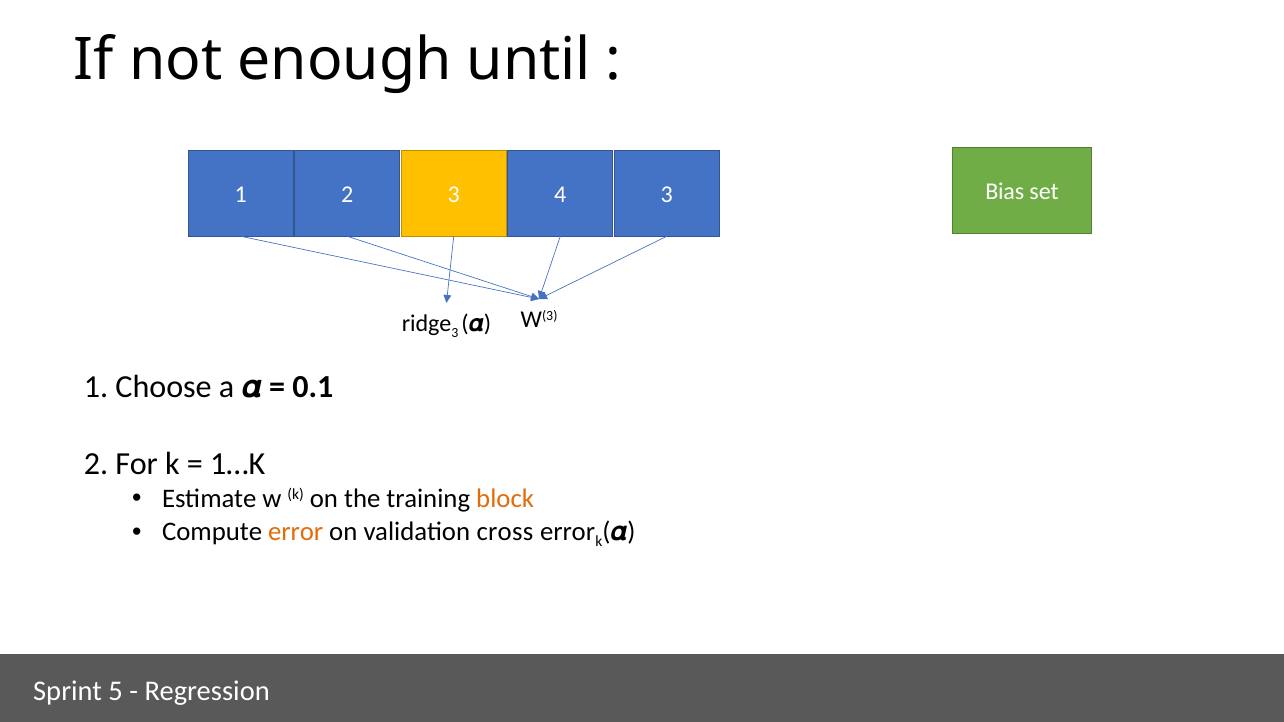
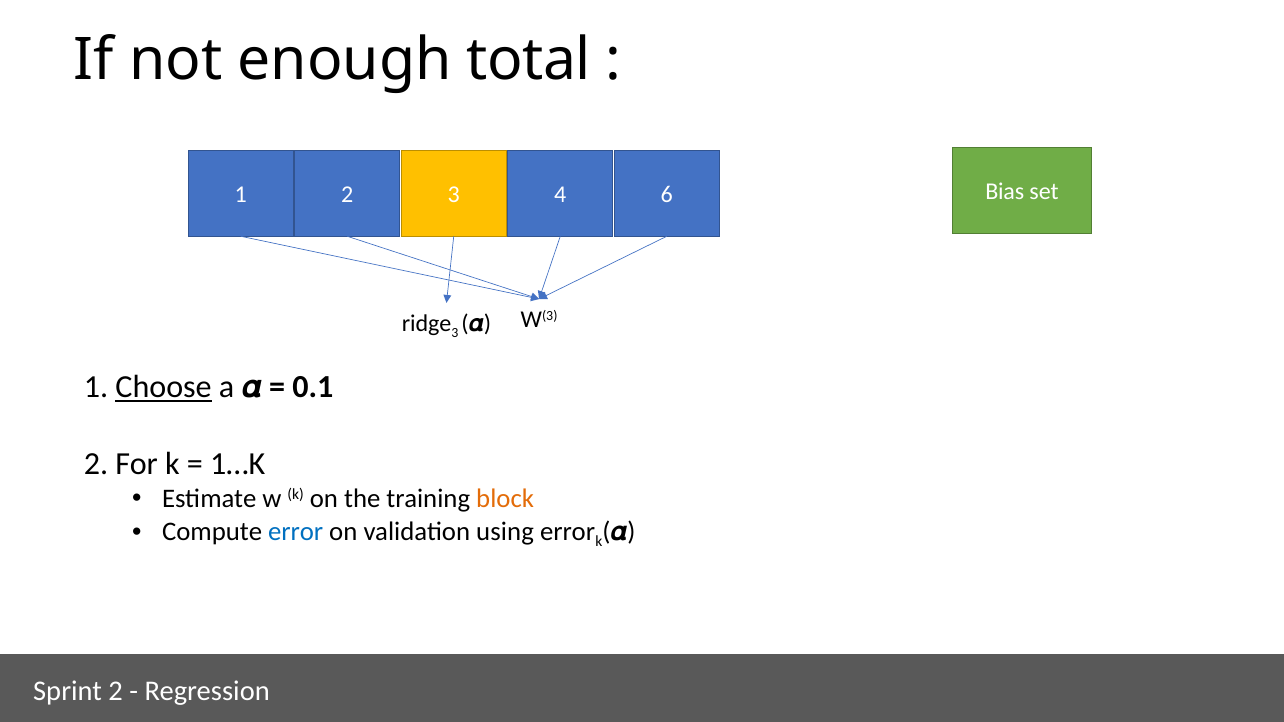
until: until -> total
4 3: 3 -> 6
Choose underline: none -> present
error at (296, 531) colour: orange -> blue
cross: cross -> using
Sprint 5: 5 -> 2
